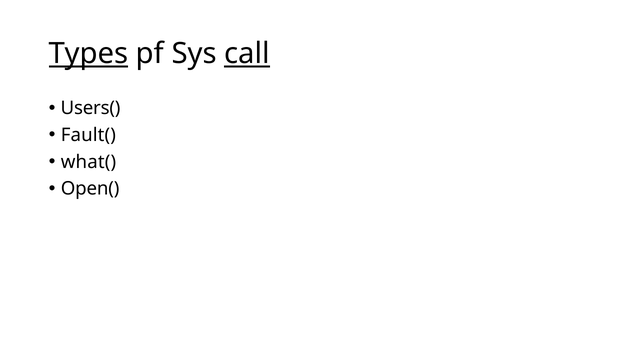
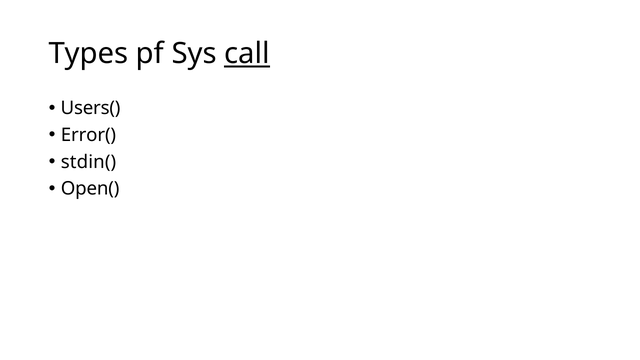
Types underline: present -> none
Fault(: Fault( -> Error(
what(: what( -> stdin(
